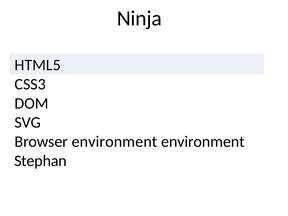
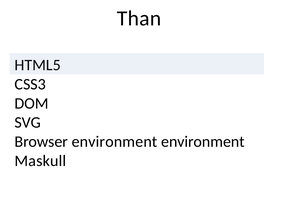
Ninja: Ninja -> Than
Stephan: Stephan -> Maskull
